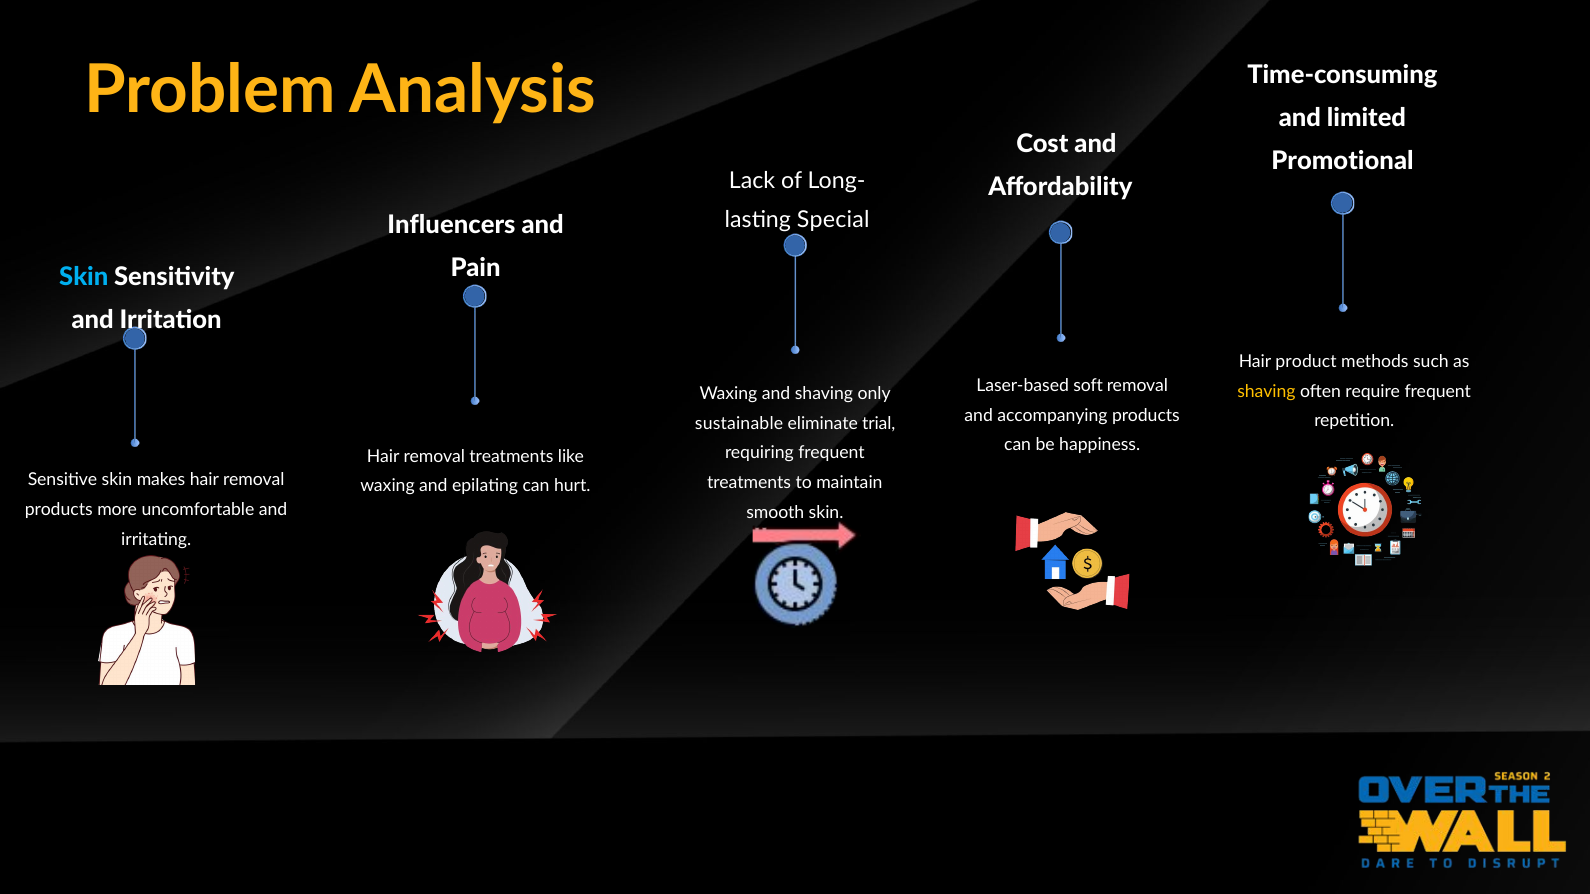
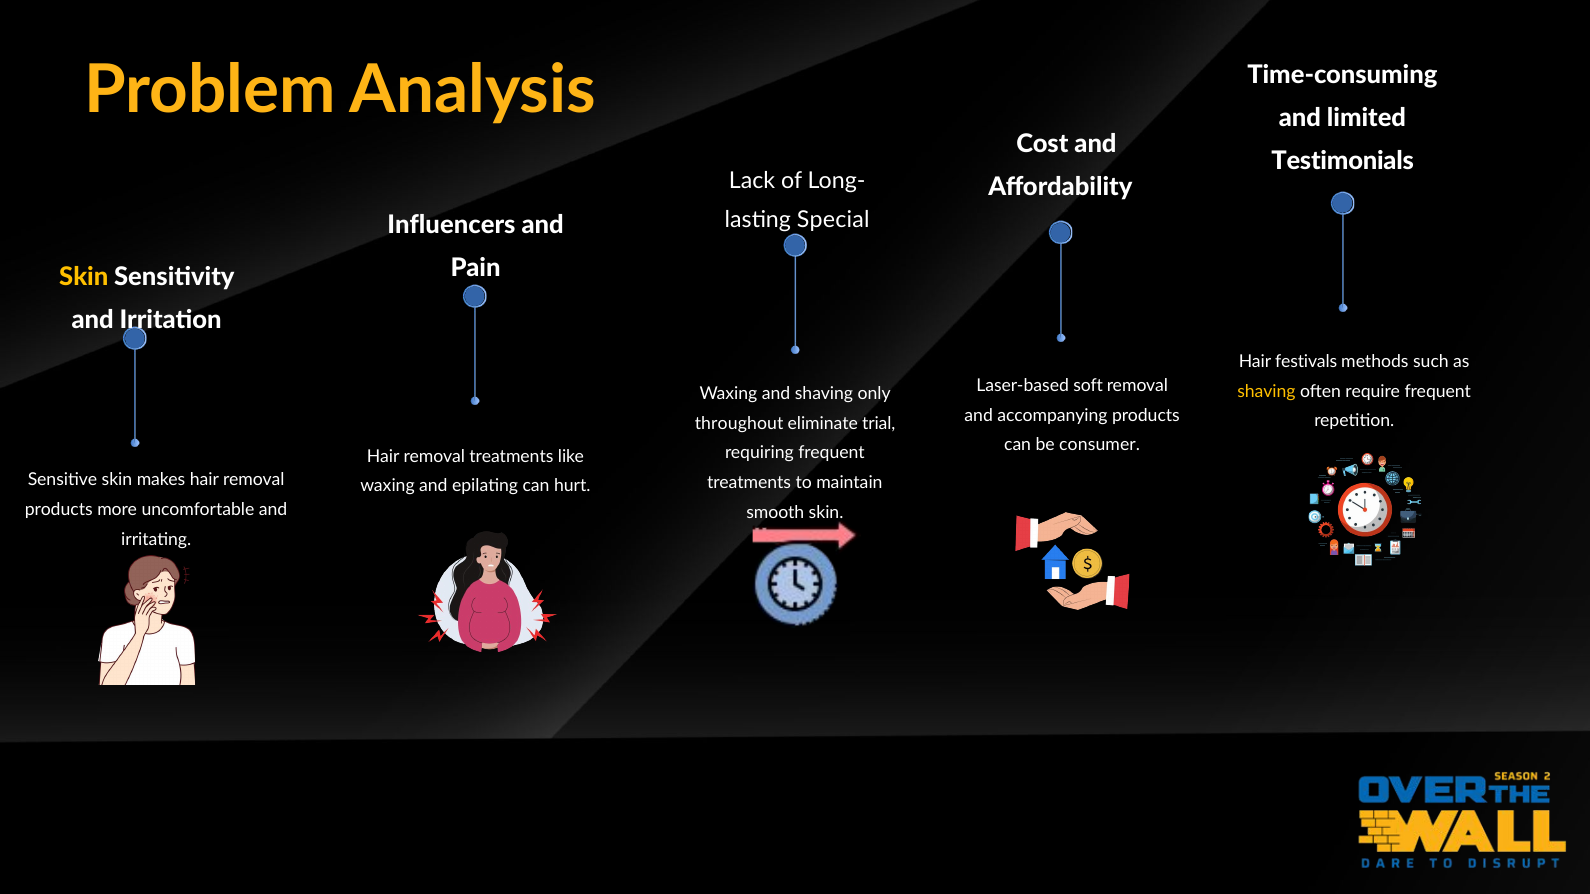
Promotional: Promotional -> Testimonials
Skin at (84, 277) colour: light blue -> yellow
product: product -> festivals
sustainable: sustainable -> throughout
happiness: happiness -> consumer
